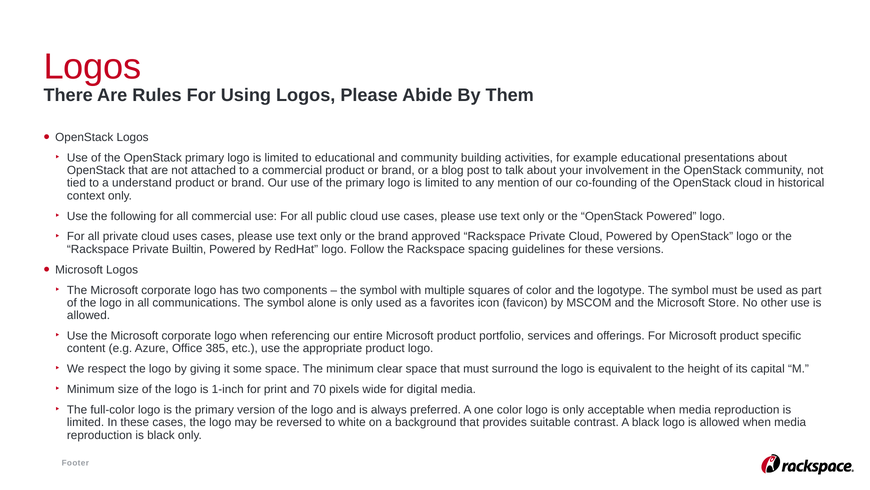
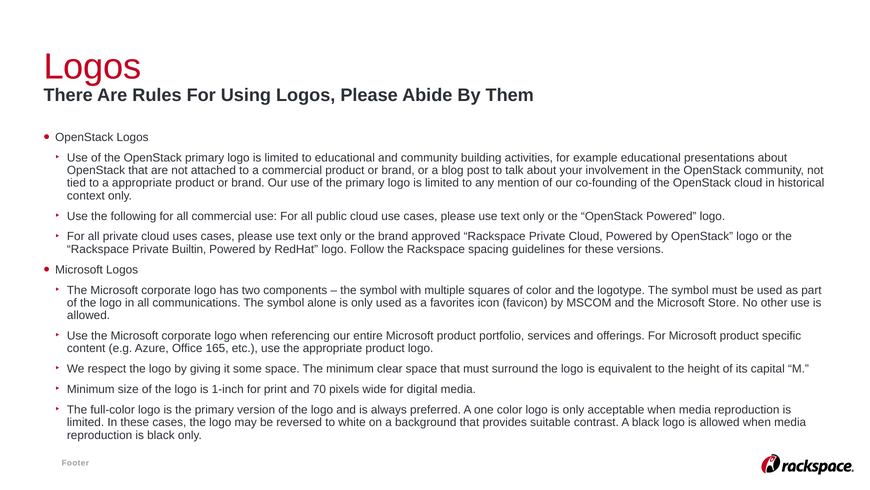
a understand: understand -> appropriate
385: 385 -> 165
